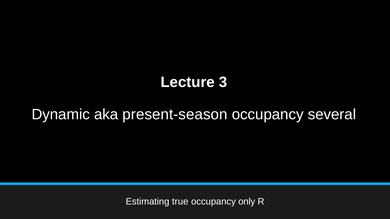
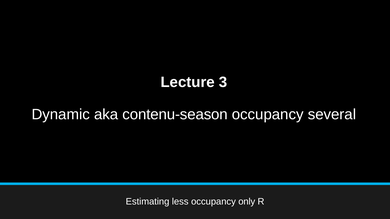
present-season: present-season -> contenu-season
true: true -> less
